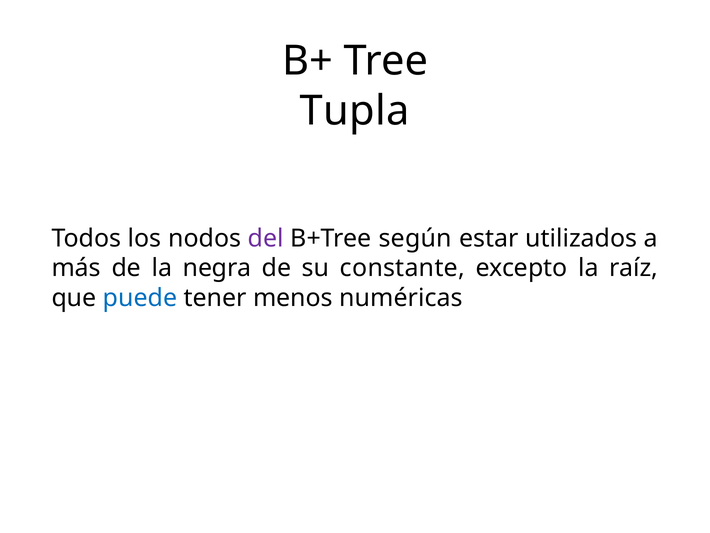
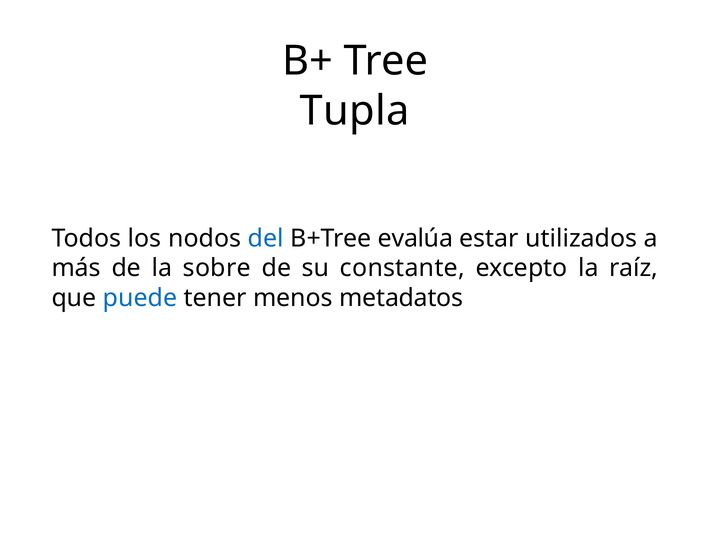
del colour: purple -> blue
según: según -> evalúa
negra: negra -> sobre
numéricas: numéricas -> metadatos
